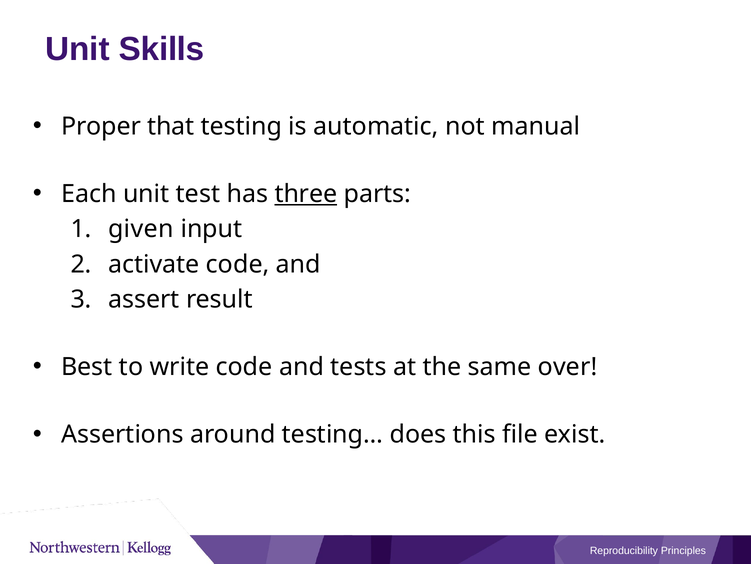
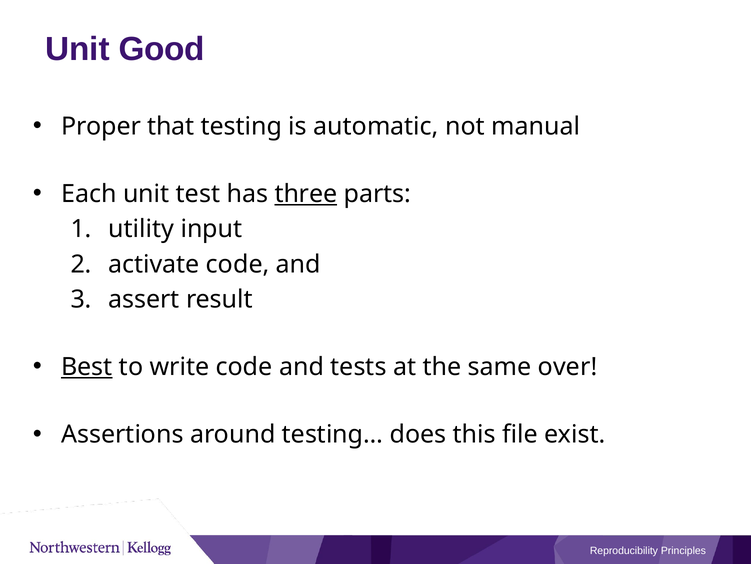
Skills: Skills -> Good
given: given -> utility
Best underline: none -> present
